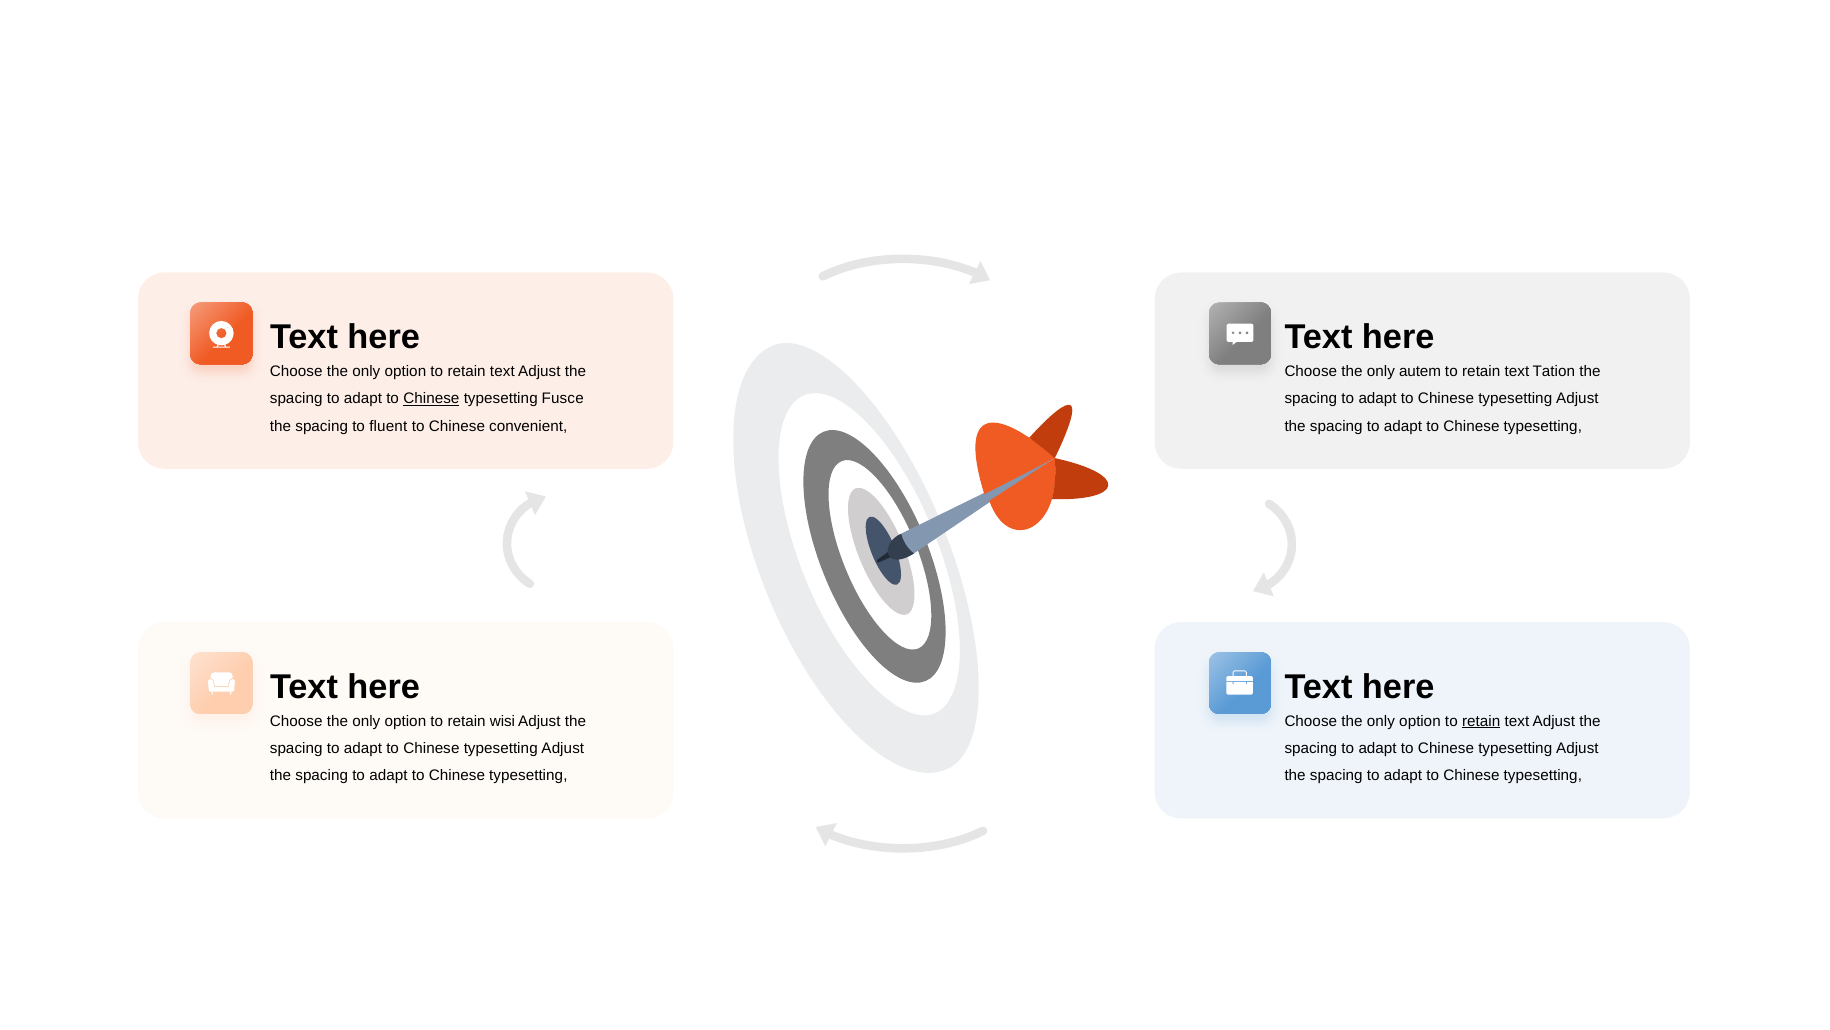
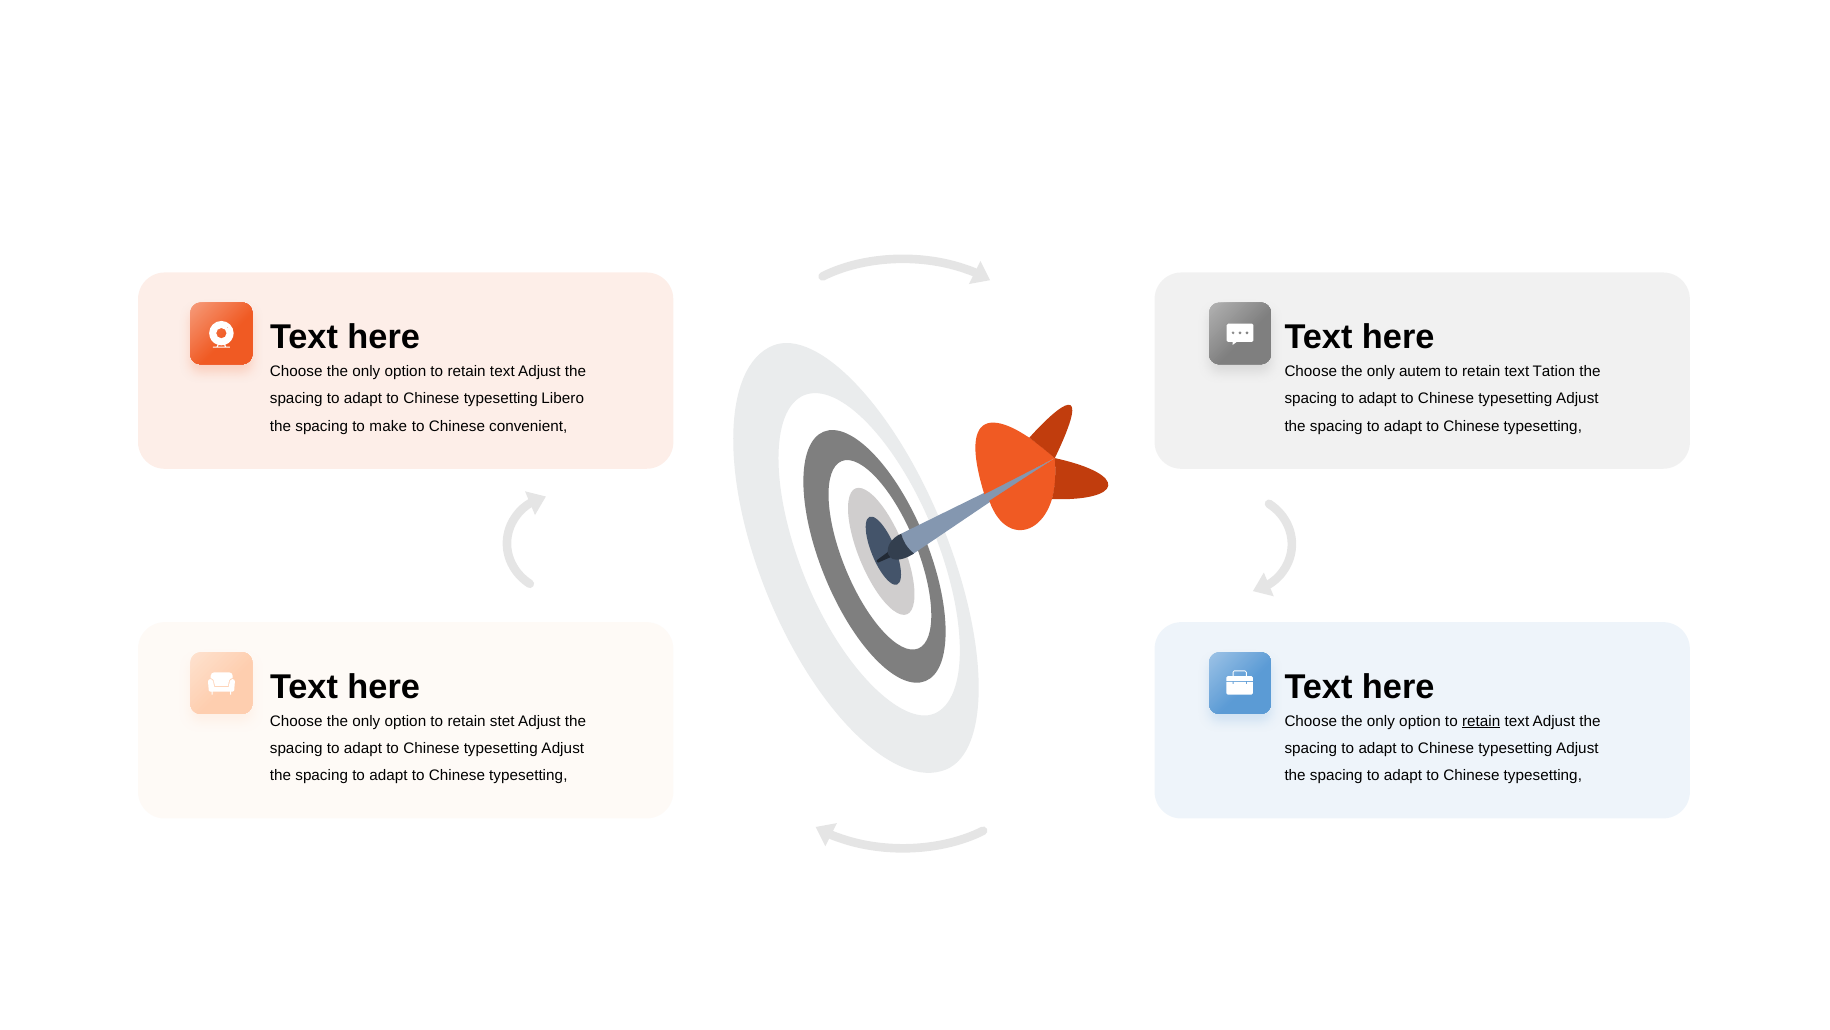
Chinese at (431, 399) underline: present -> none
Fusce: Fusce -> Libero
fluent: fluent -> make
wisi: wisi -> stet
